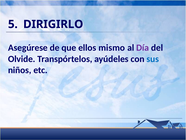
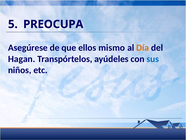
DIRIGIRLO: DIRIGIRLO -> PREOCUPA
Día colour: purple -> orange
Olvide: Olvide -> Hagan
